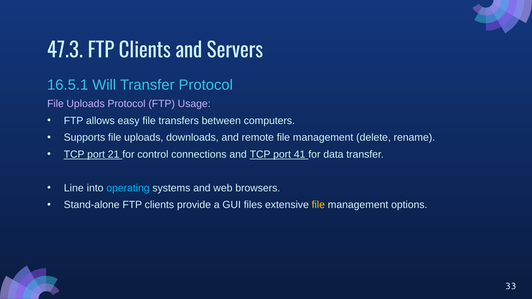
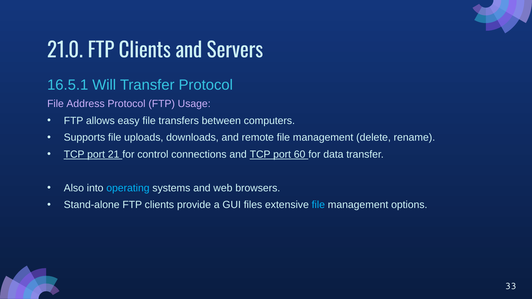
47.3: 47.3 -> 21.0
Uploads at (86, 104): Uploads -> Address
41: 41 -> 60
Line: Line -> Also
file at (318, 205) colour: yellow -> light blue
